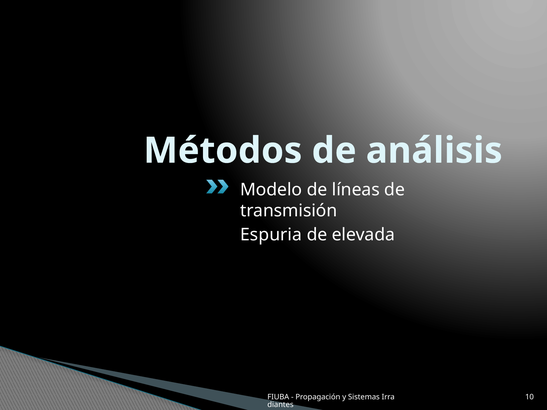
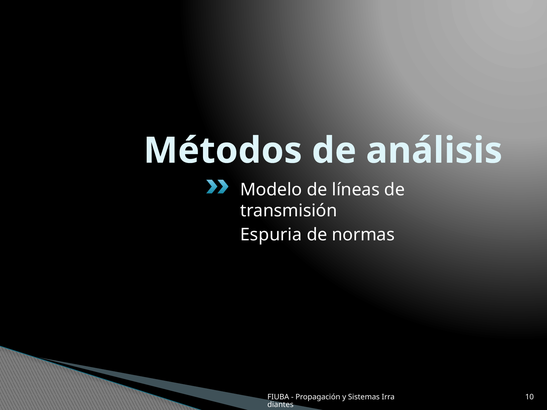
elevada: elevada -> normas
